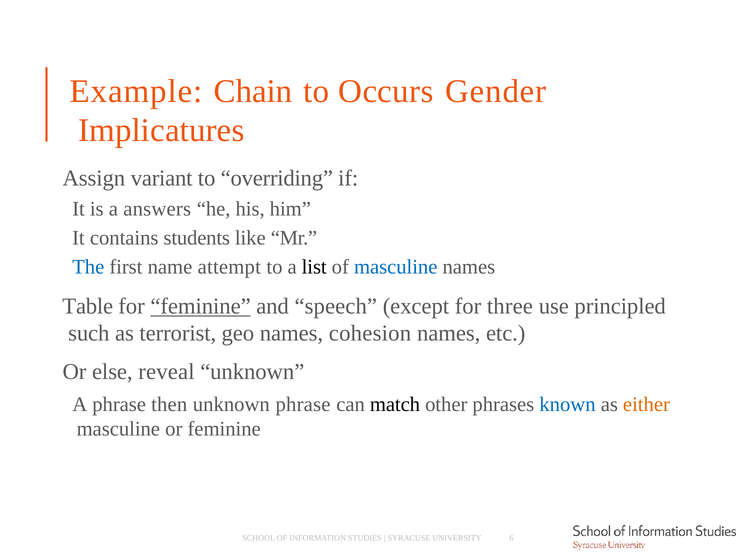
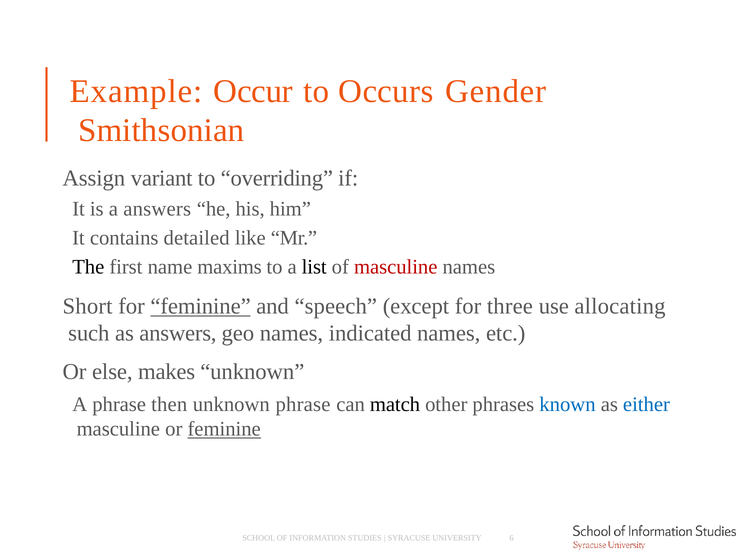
Chain: Chain -> Occur
Implicatures: Implicatures -> Smithsonian
students: students -> detailed
The colour: blue -> black
attempt: attempt -> maxims
masculine at (396, 267) colour: blue -> red
Table: Table -> Short
principled: principled -> allocating
as terrorist: terrorist -> answers
cohesion: cohesion -> indicated
reveal: reveal -> makes
either colour: orange -> blue
feminine at (224, 429) underline: none -> present
